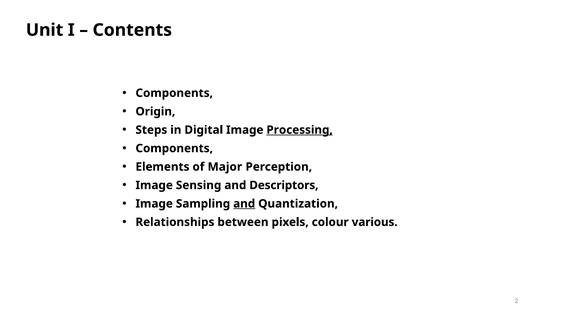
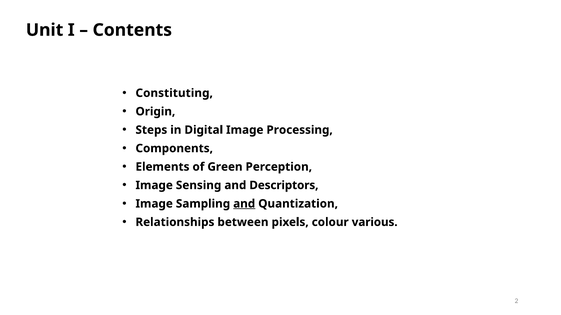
Components at (174, 93): Components -> Constituting
Processing underline: present -> none
Major: Major -> Green
